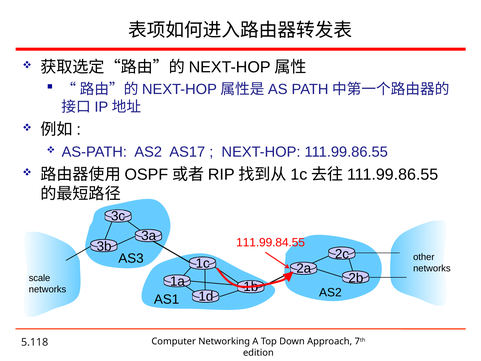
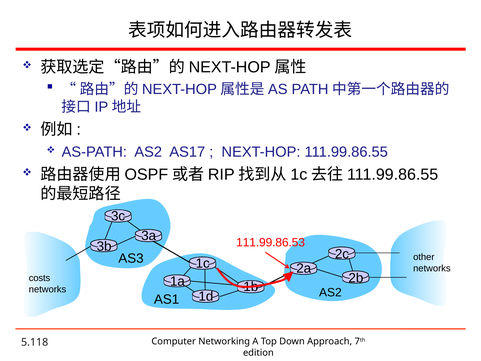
111.99.84.55: 111.99.84.55 -> 111.99.86.53
scale: scale -> costs
